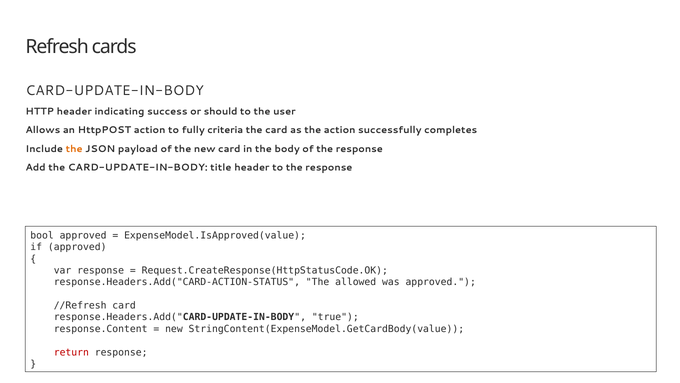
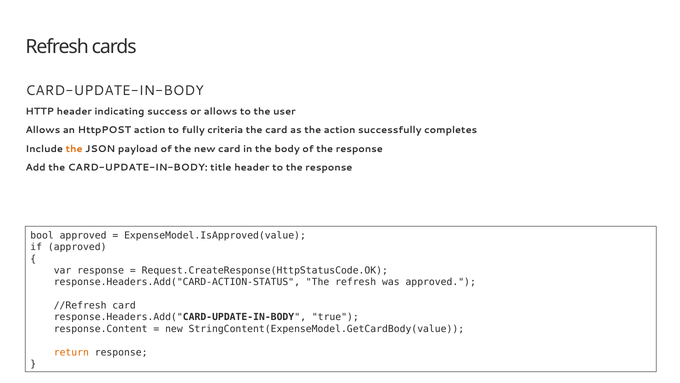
or should: should -> allows
The allowed: allowed -> refresh
return colour: red -> orange
